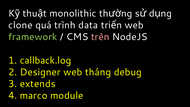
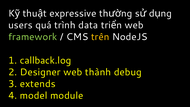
monolithic: monolithic -> expressive
clone: clone -> users
trên colour: pink -> yellow
tháng: tháng -> thành
marco: marco -> model
